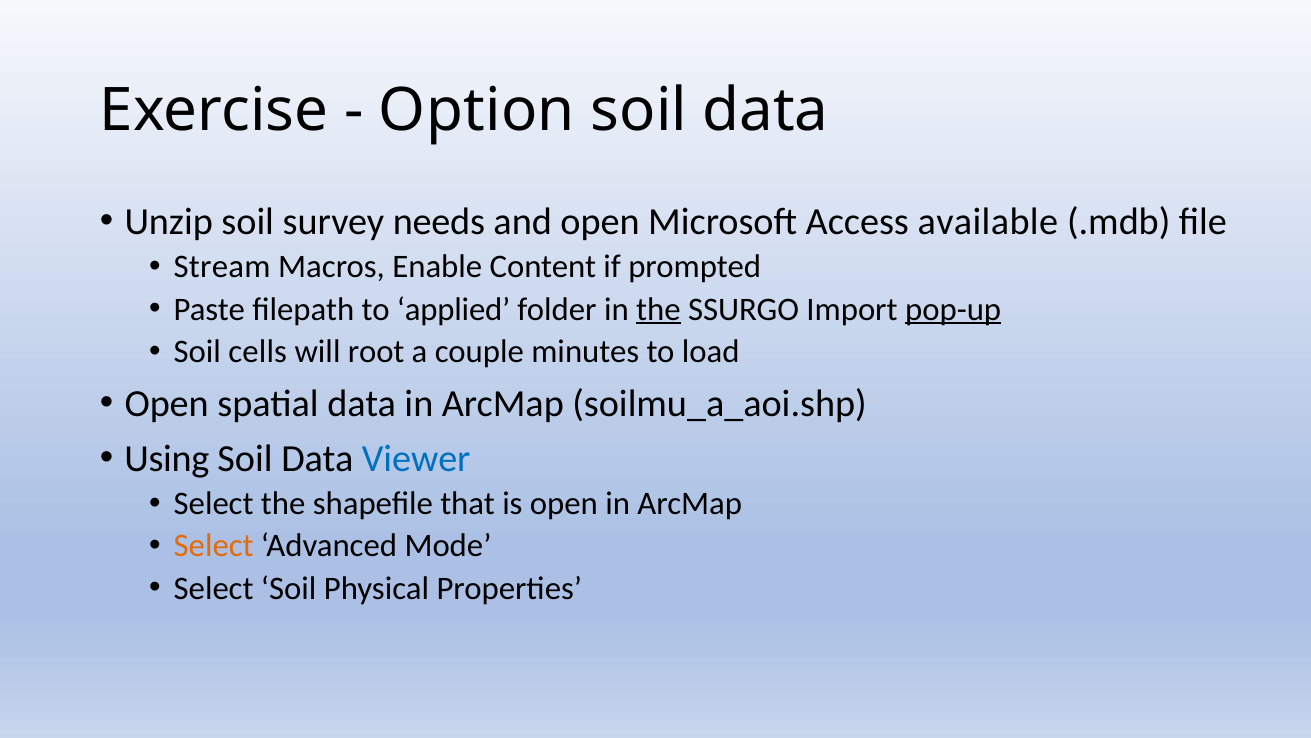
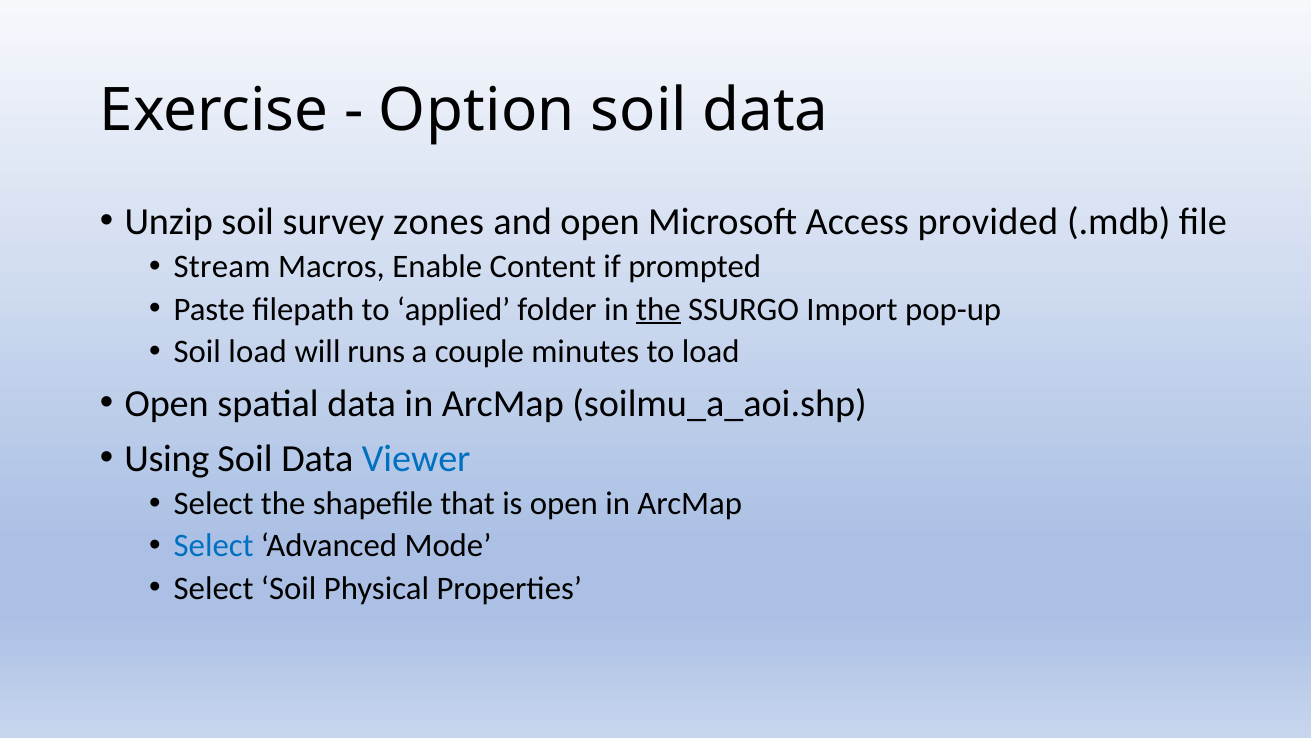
needs: needs -> zones
available: available -> provided
pop-up underline: present -> none
Soil cells: cells -> load
root: root -> runs
Select at (214, 546) colour: orange -> blue
